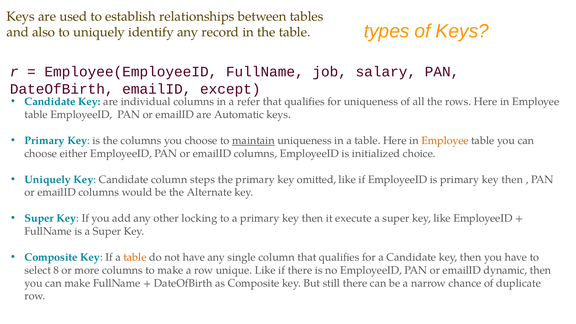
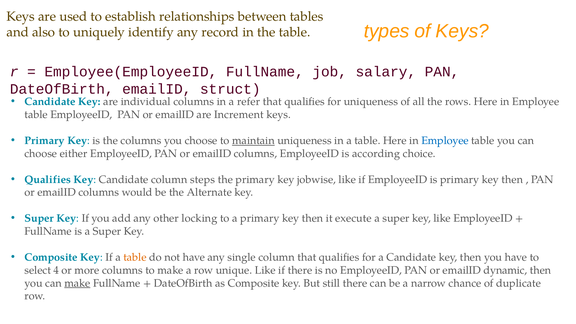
except: except -> struct
Automatic: Automatic -> Increment
Employee at (445, 141) colour: orange -> blue
initialized: initialized -> according
Uniquely at (48, 179): Uniquely -> Qualifies
omitted: omitted -> jobwise
8: 8 -> 4
make at (77, 283) underline: none -> present
